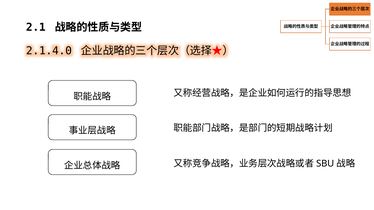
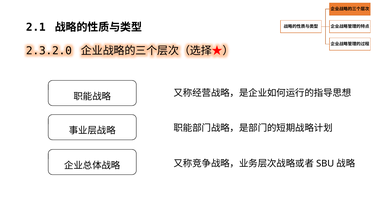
2.1.4.0: 2.1.4.0 -> 2.3.2.0
